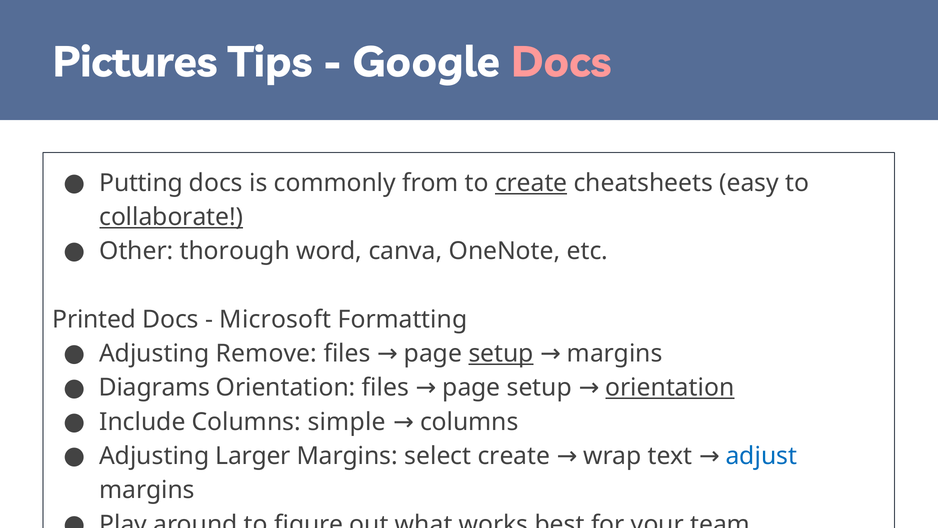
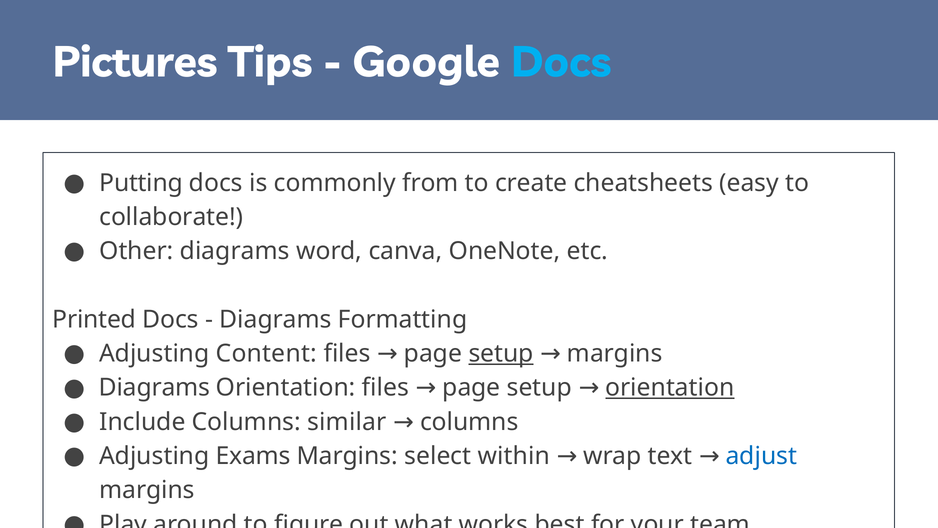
Docs at (561, 63) colour: pink -> light blue
create at (531, 183) underline: present -> none
collaborate underline: present -> none
Other thorough: thorough -> diagrams
Microsoft at (275, 319): Microsoft -> Diagrams
Remove: Remove -> Content
simple: simple -> similar
Larger: Larger -> Exams
select create: create -> within
